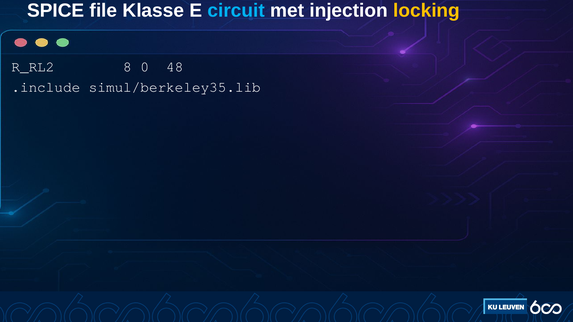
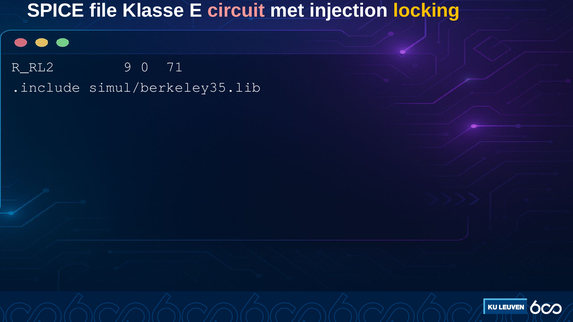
circuit colour: light blue -> pink
8: 8 -> 9
48: 48 -> 71
